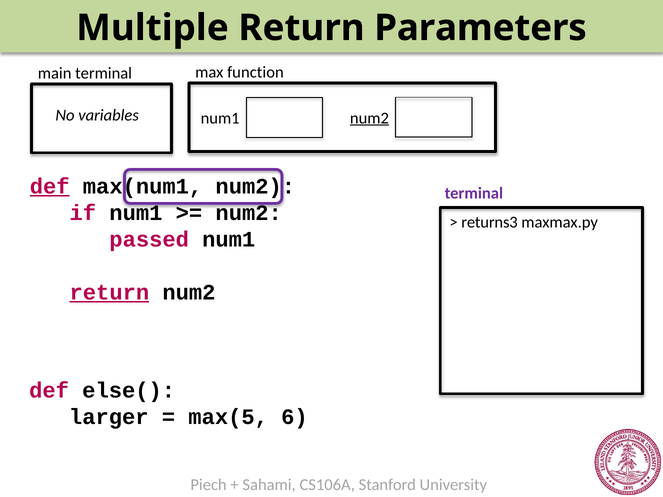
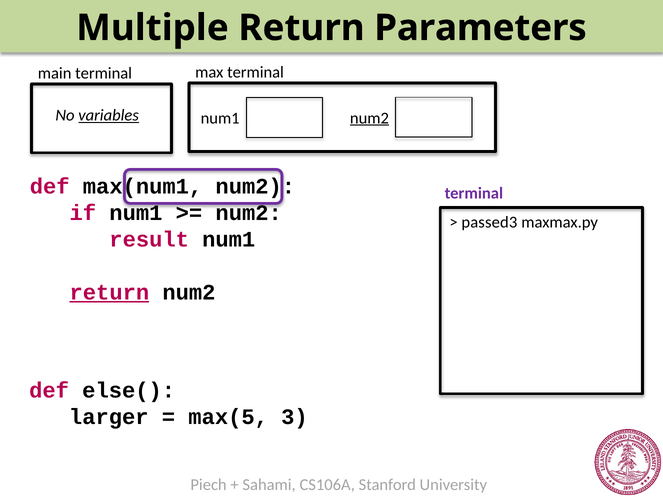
max function: function -> terminal
variables underline: none -> present
def at (50, 186) underline: present -> none
returns3: returns3 -> passed3
passed: passed -> result
6: 6 -> 3
